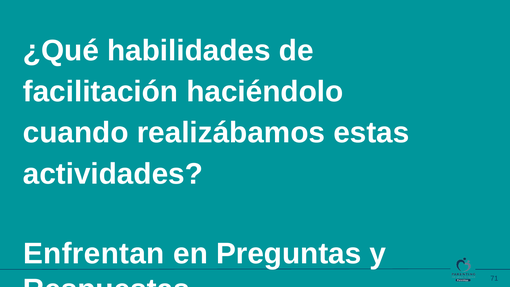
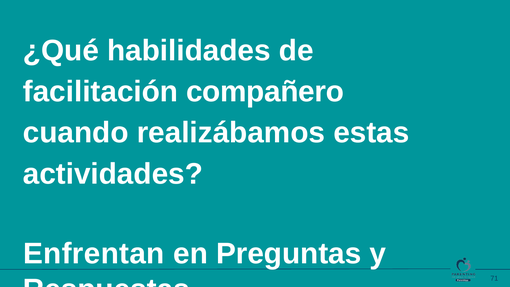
haciéndolo: haciéndolo -> compañero
